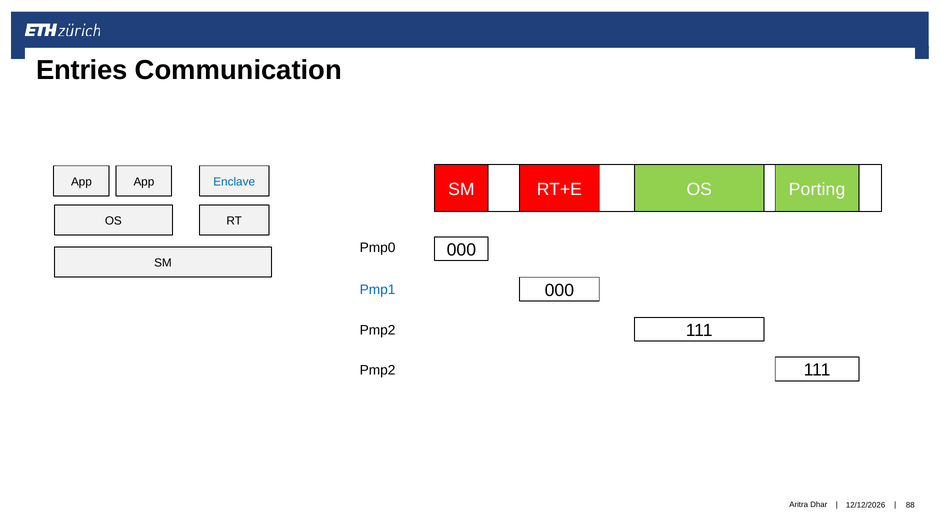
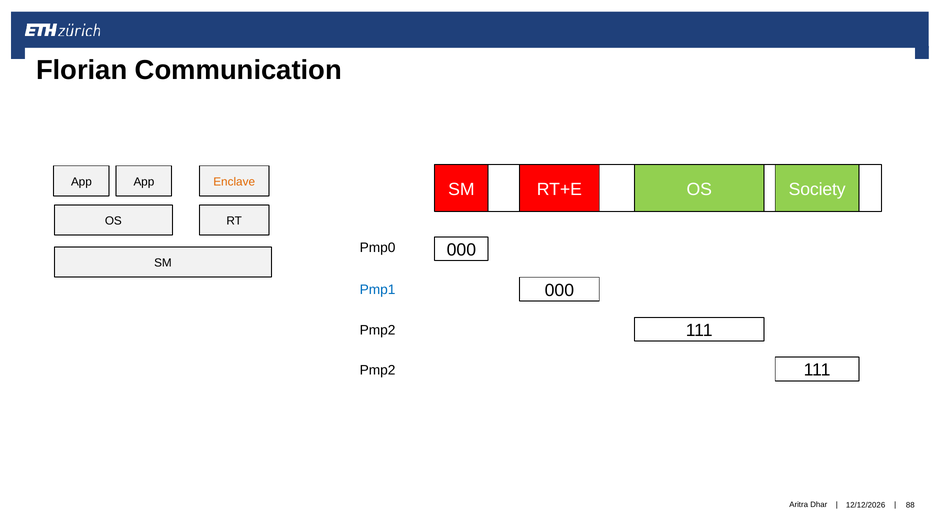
Entries: Entries -> Florian
Enclave colour: blue -> orange
Porting: Porting -> Society
